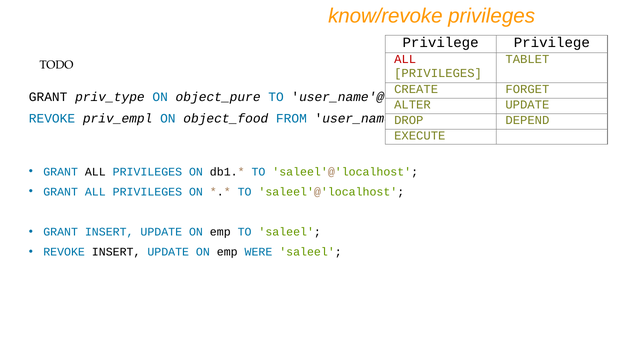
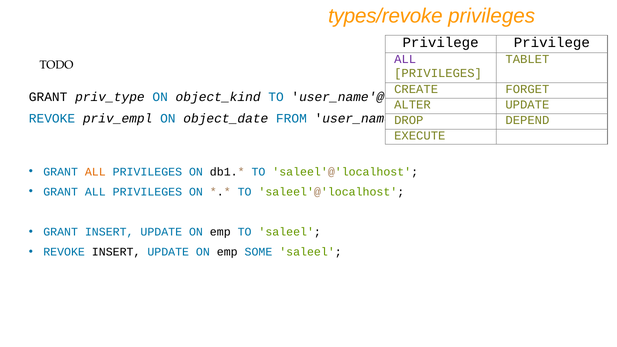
know/revoke: know/revoke -> types/revoke
ALL at (405, 59) colour: red -> purple
object_pure: object_pure -> object_kind
object_food: object_food -> object_date
ALL at (95, 172) colour: black -> orange
WERE: WERE -> SOME
